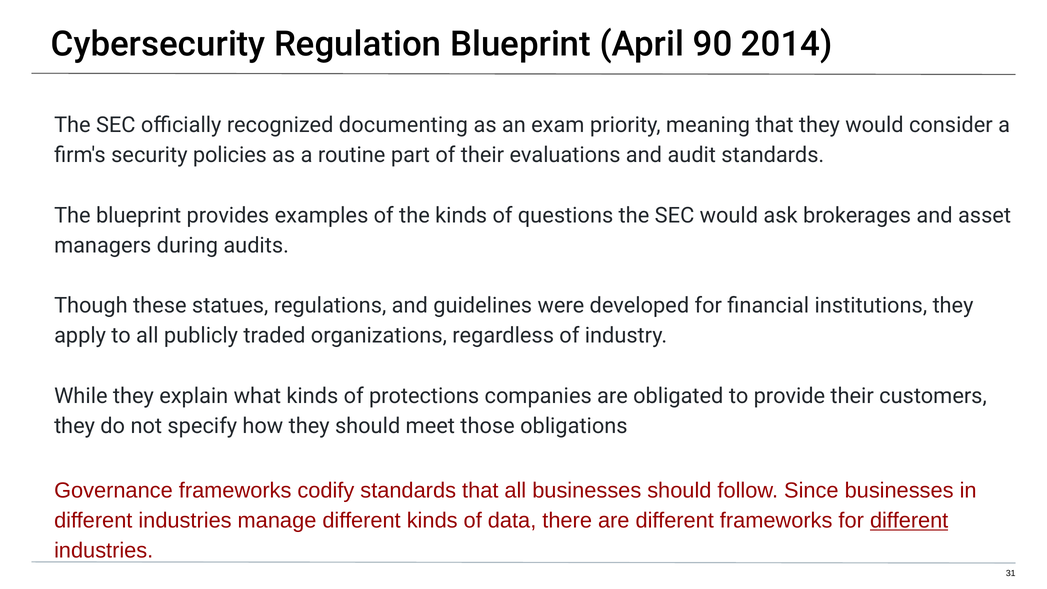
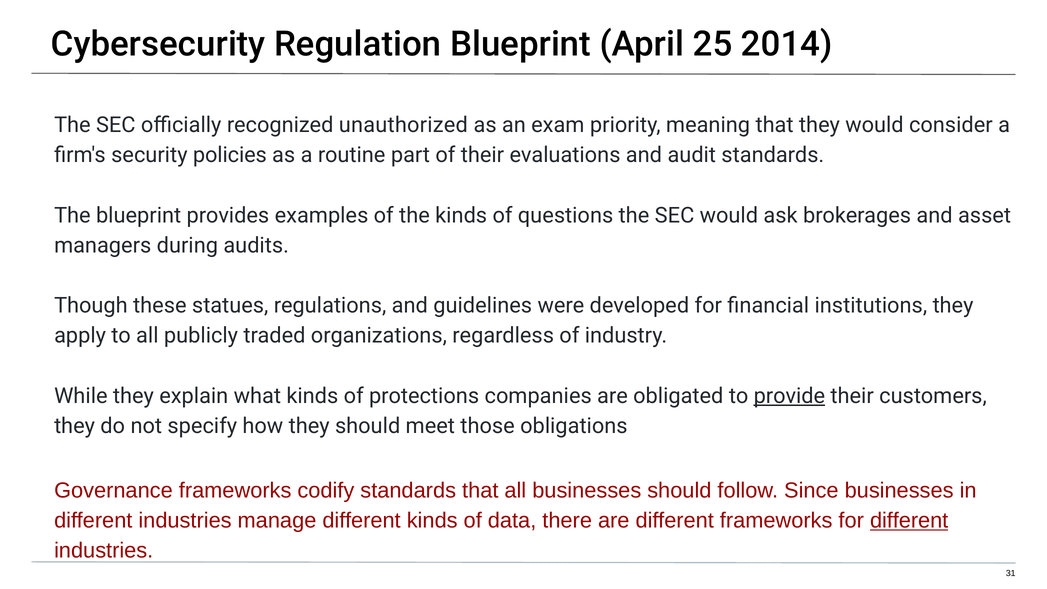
90: 90 -> 25
documenting: documenting -> unauthorized
provide underline: none -> present
